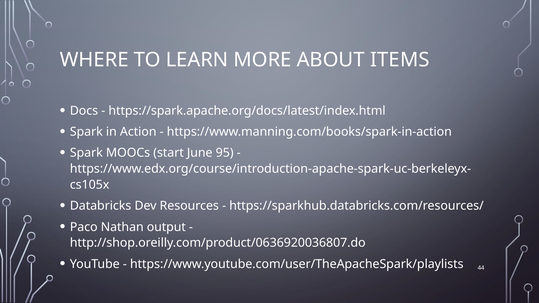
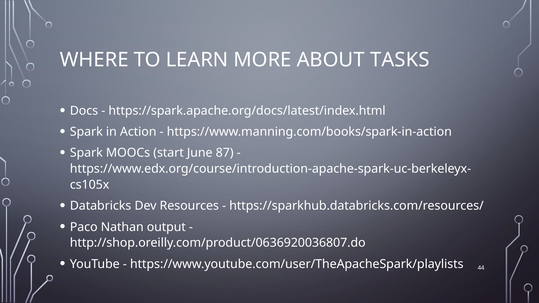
ITEMS: ITEMS -> TASKS
95: 95 -> 87
